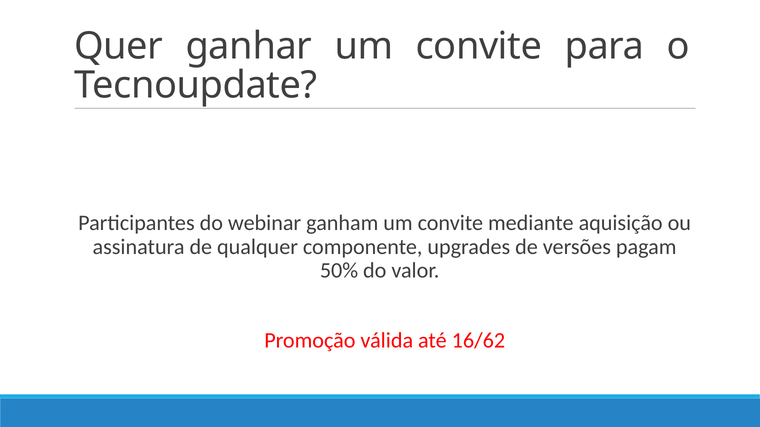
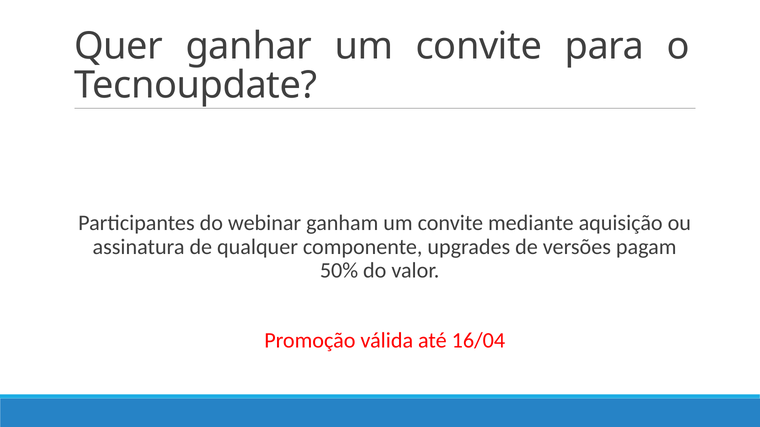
16/62: 16/62 -> 16/04
